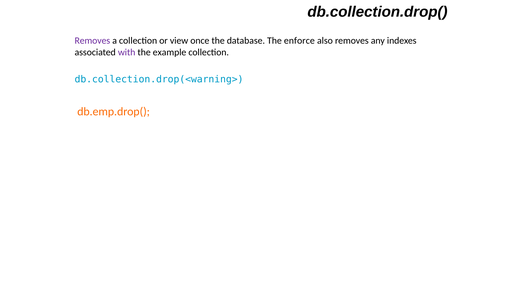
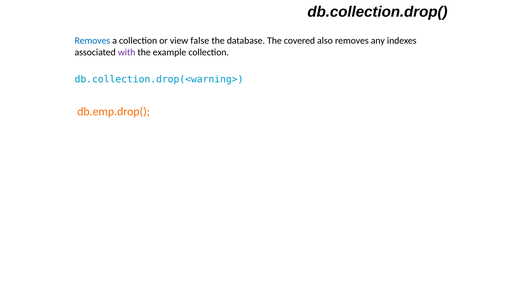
Removes at (92, 41) colour: purple -> blue
once: once -> false
enforce: enforce -> covered
